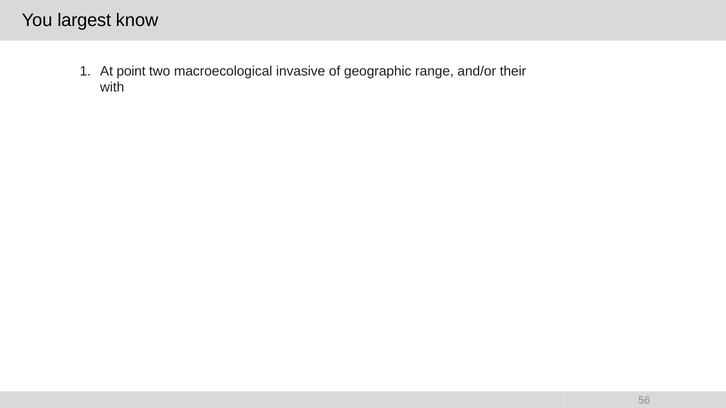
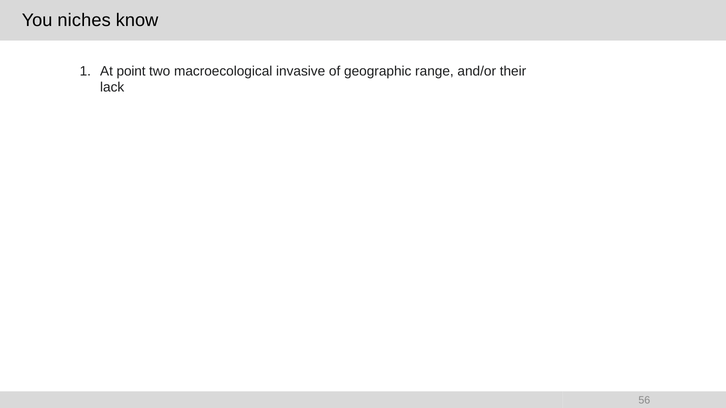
largest: largest -> niches
with: with -> lack
